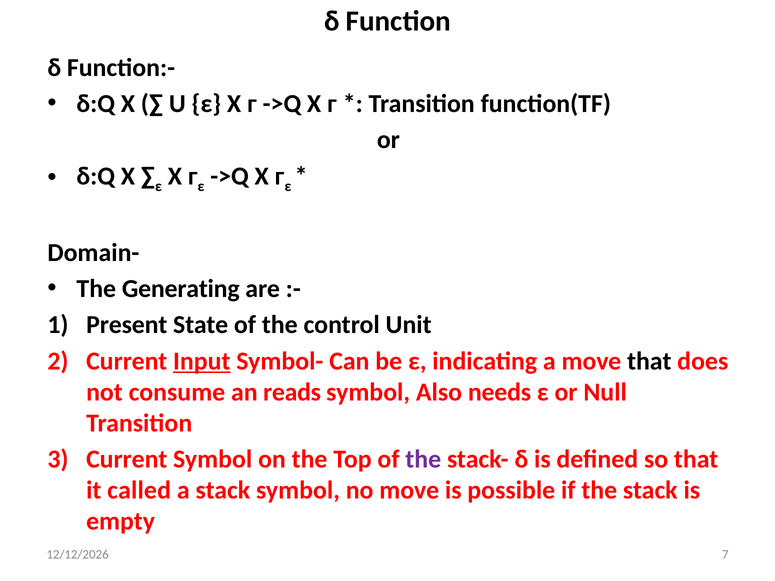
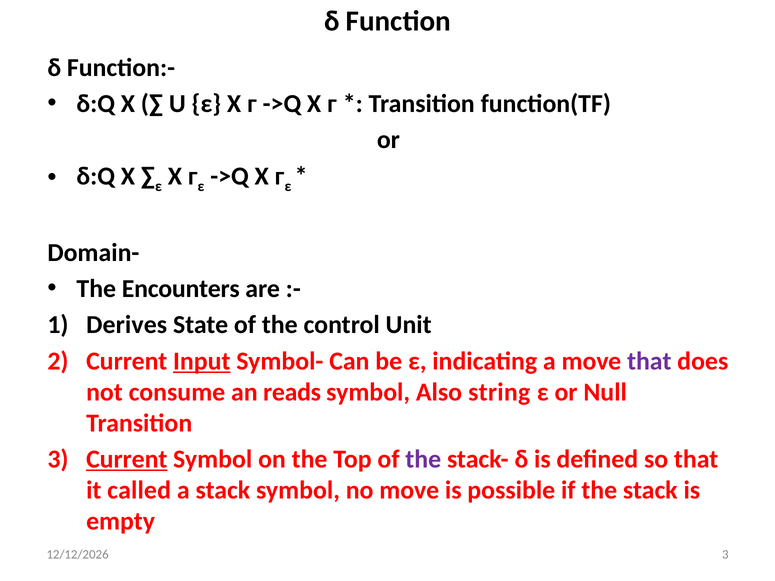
Generating: Generating -> Encounters
Present: Present -> Derives
that at (649, 361) colour: black -> purple
needs: needs -> string
Current at (127, 459) underline: none -> present
7 at (725, 555): 7 -> 3
